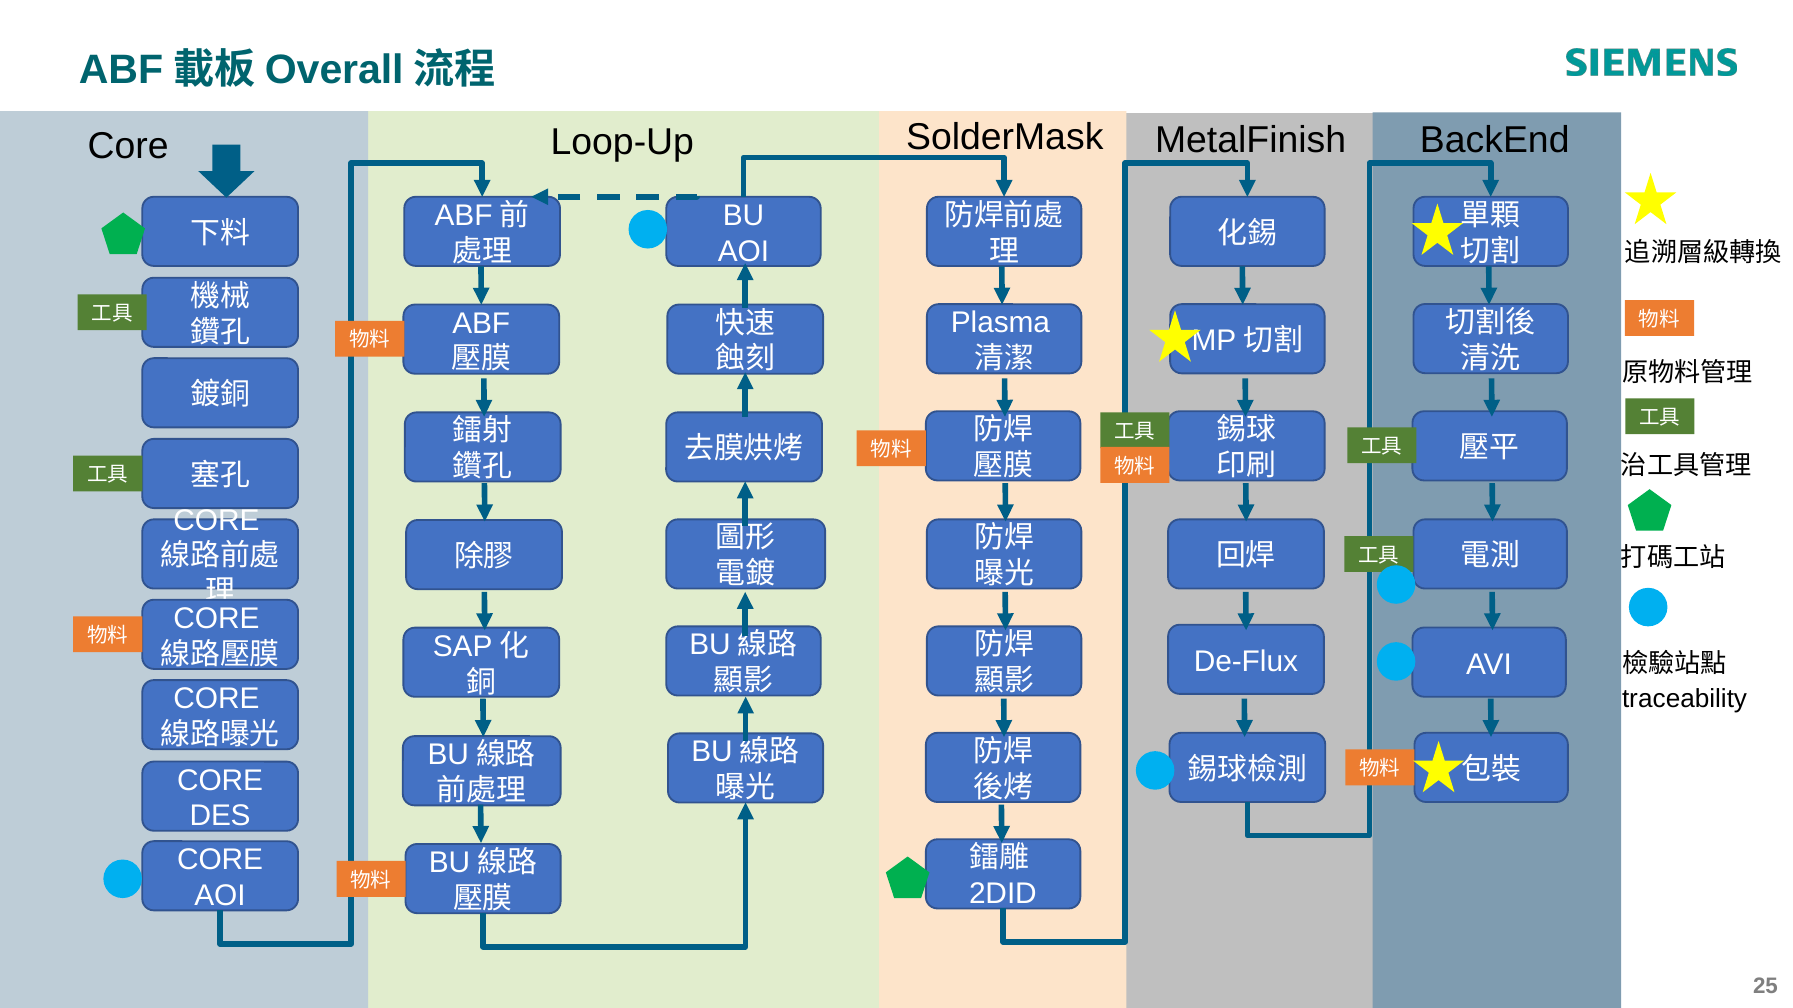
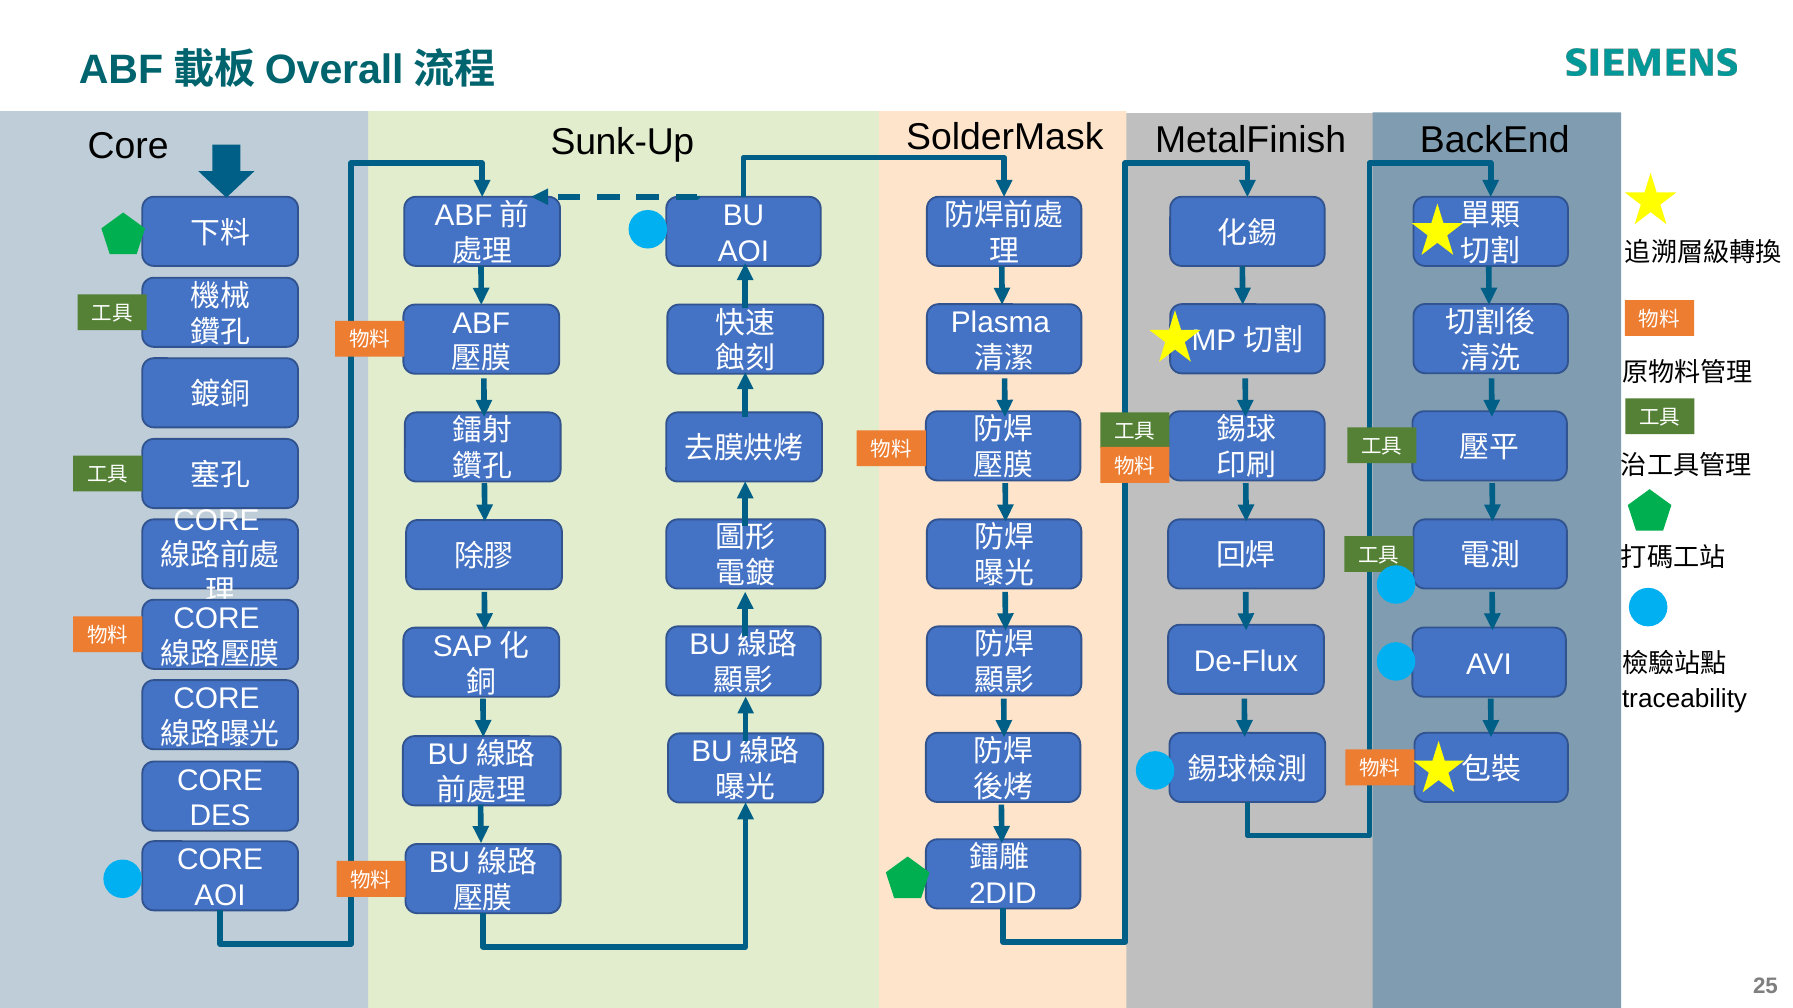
Loop-Up: Loop-Up -> Sunk-Up
